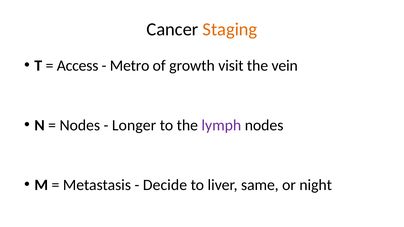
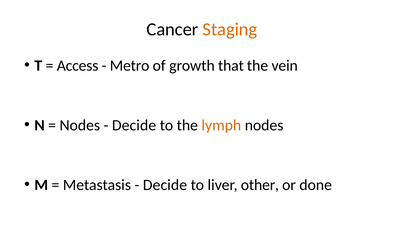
visit: visit -> that
Longer at (134, 125): Longer -> Decide
lymph colour: purple -> orange
same: same -> other
night: night -> done
